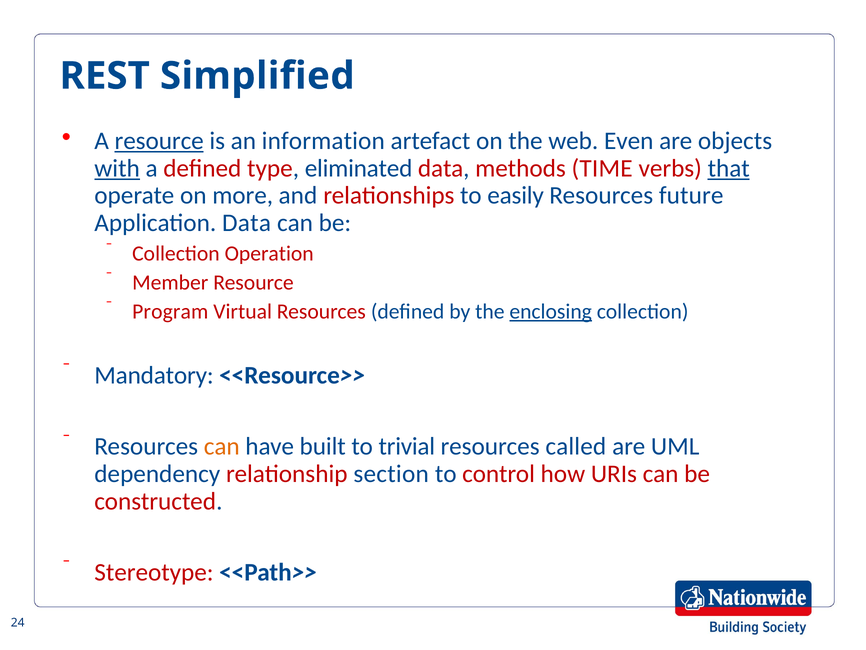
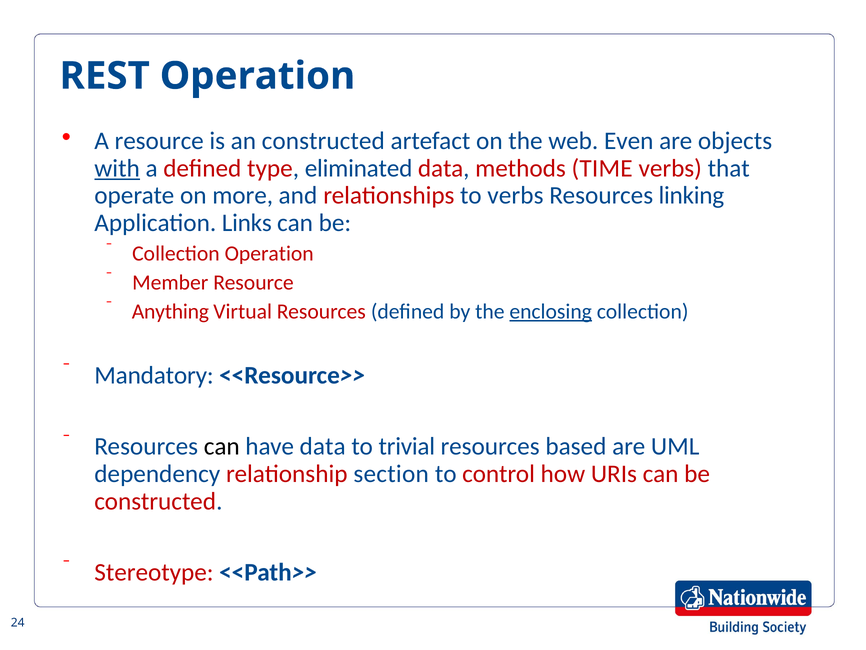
REST Simplified: Simplified -> Operation
resource at (159, 141) underline: present -> none
an information: information -> constructed
that underline: present -> none
to easily: easily -> verbs
future: future -> linking
Application Data: Data -> Links
Program: Program -> Anything
can at (222, 446) colour: orange -> black
have built: built -> data
called: called -> based
